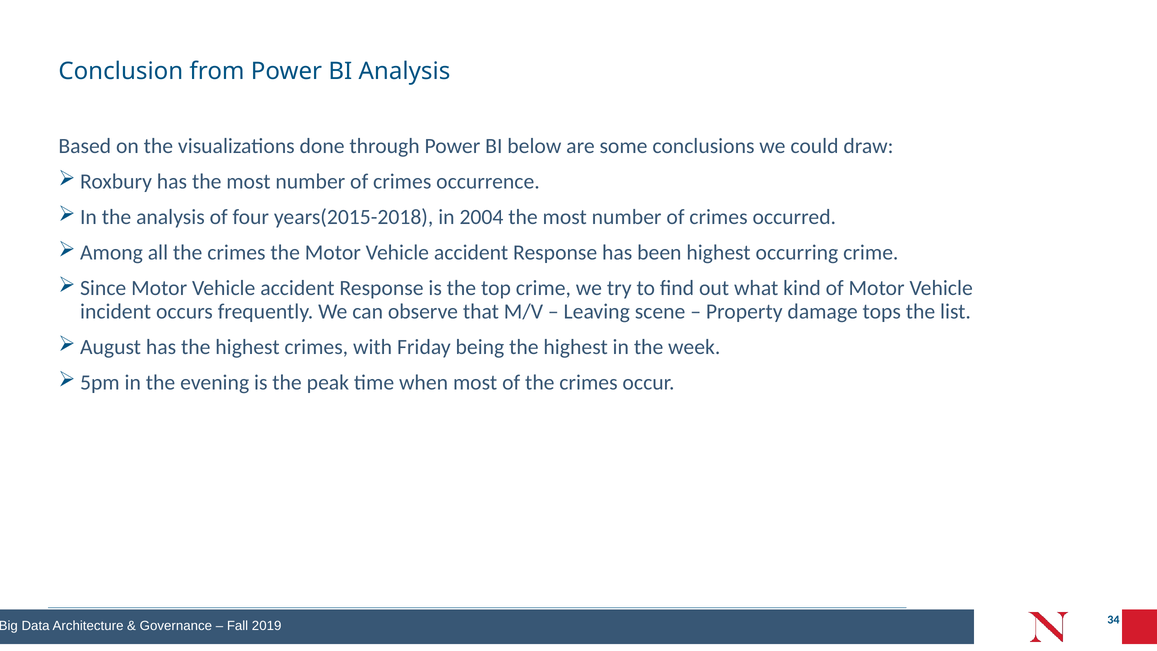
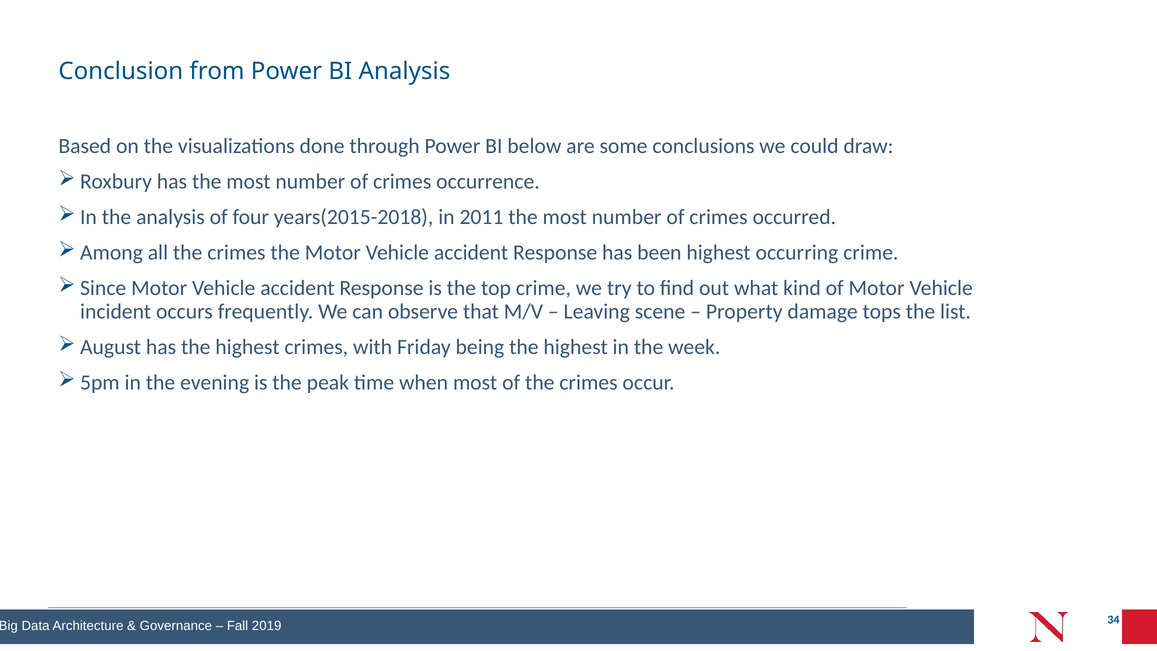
2004: 2004 -> 2011
